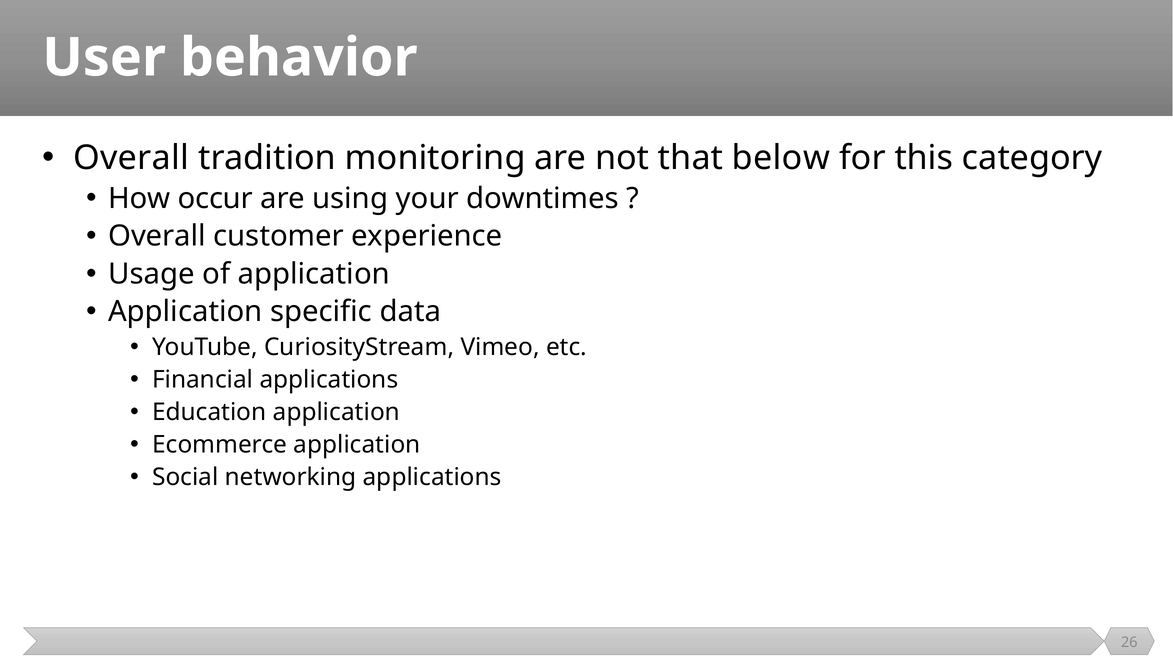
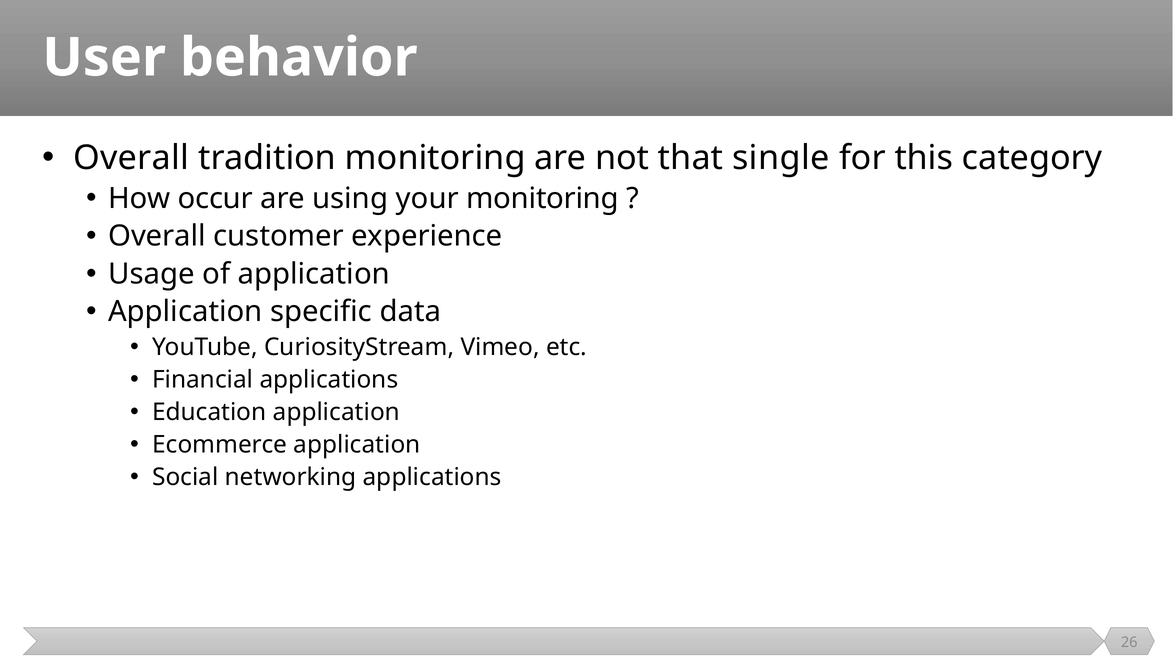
below: below -> single
your downtimes: downtimes -> monitoring
